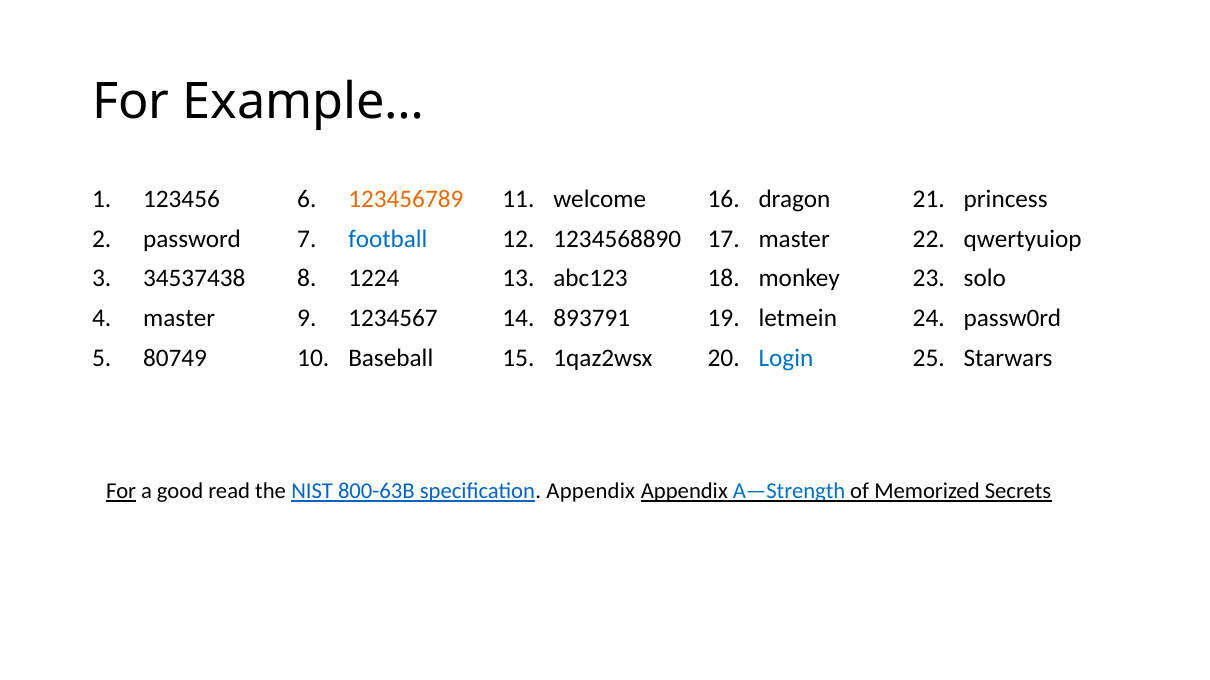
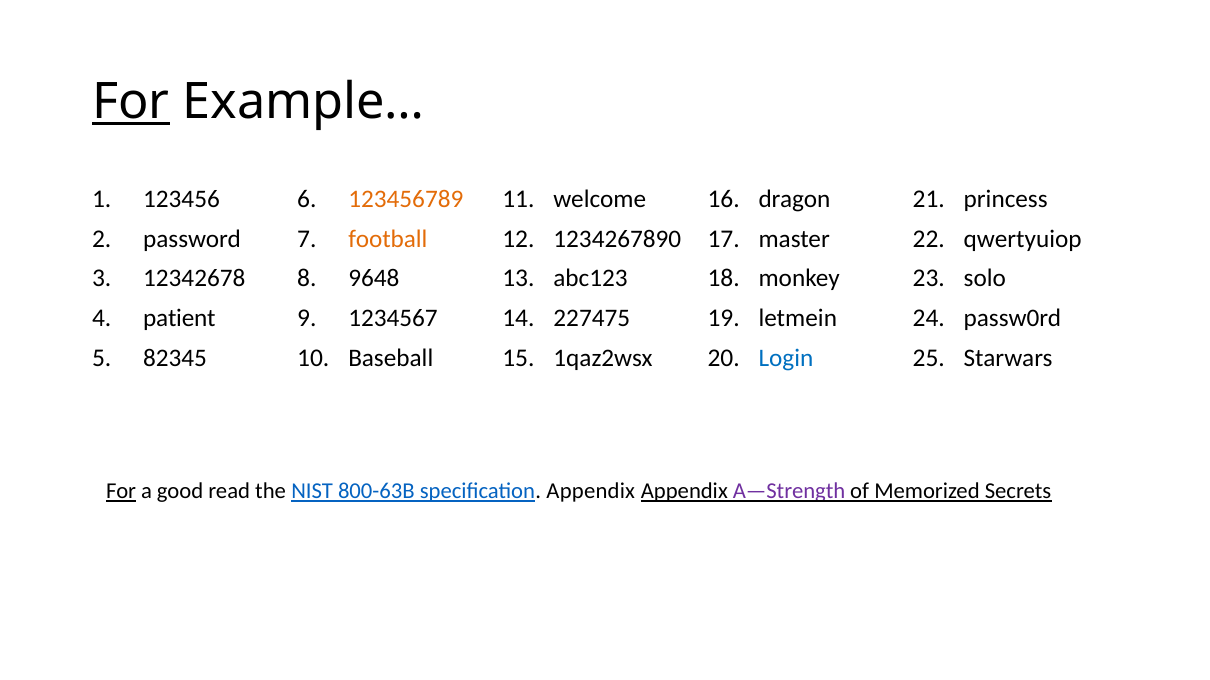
For at (131, 102) underline: none -> present
football colour: blue -> orange
1234568890: 1234568890 -> 1234267890
34537438: 34537438 -> 12342678
1224: 1224 -> 9648
master at (179, 319): master -> patient
893791: 893791 -> 227475
80749: 80749 -> 82345
A—Strength colour: blue -> purple
